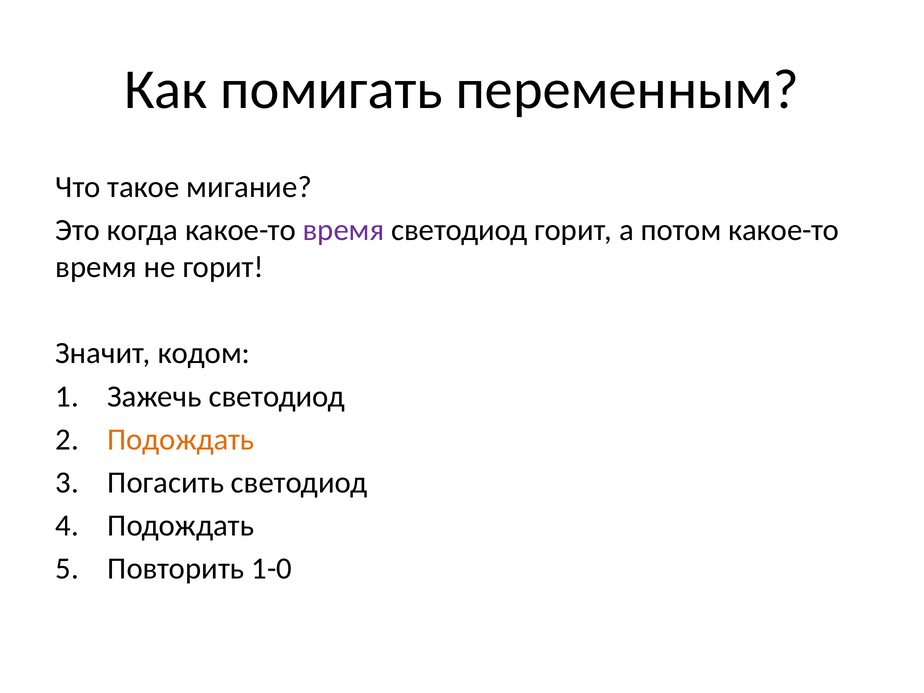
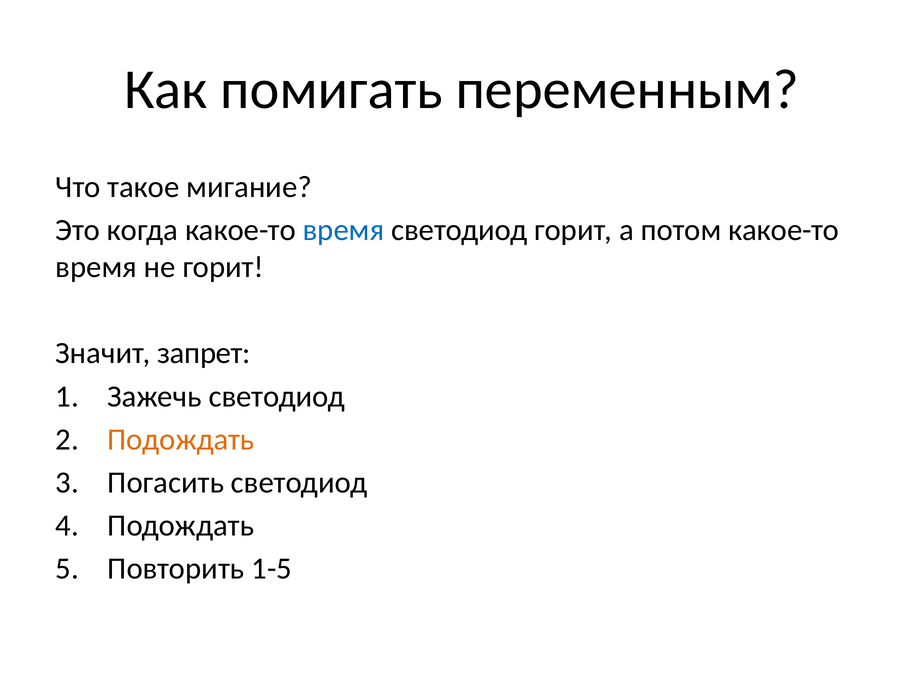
время at (344, 230) colour: purple -> blue
кодом: кодом -> запрет
1-0: 1-0 -> 1-5
